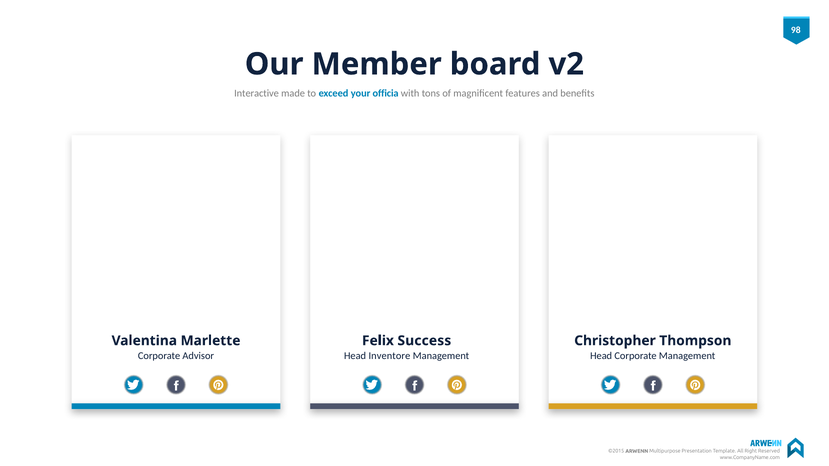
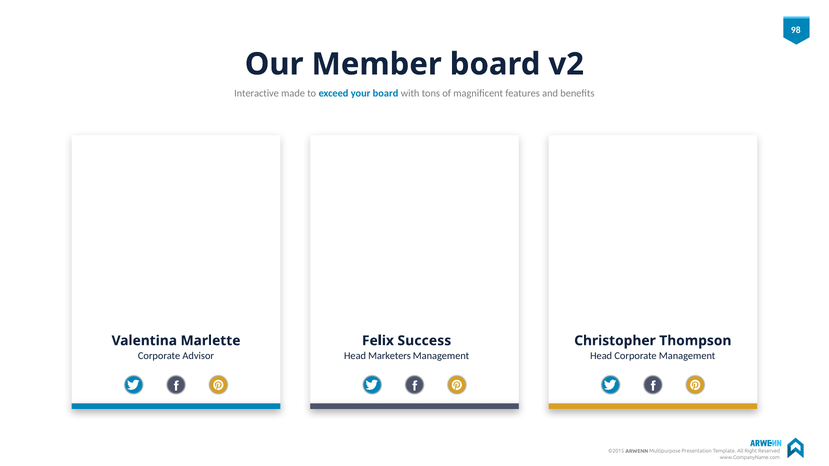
your officia: officia -> board
Inventore: Inventore -> Marketers
